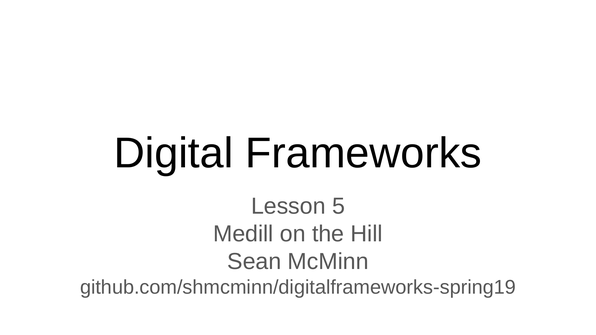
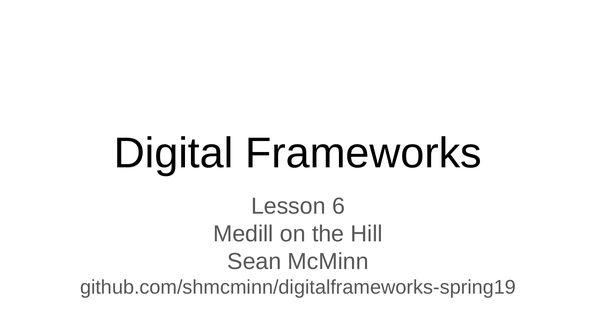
5: 5 -> 6
